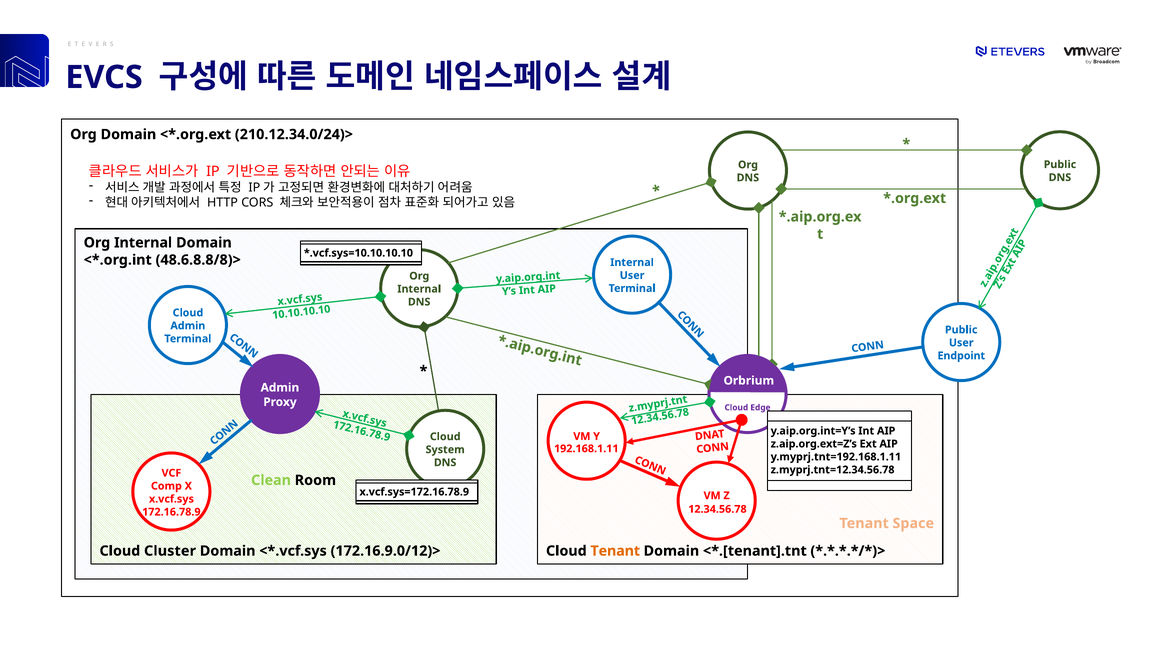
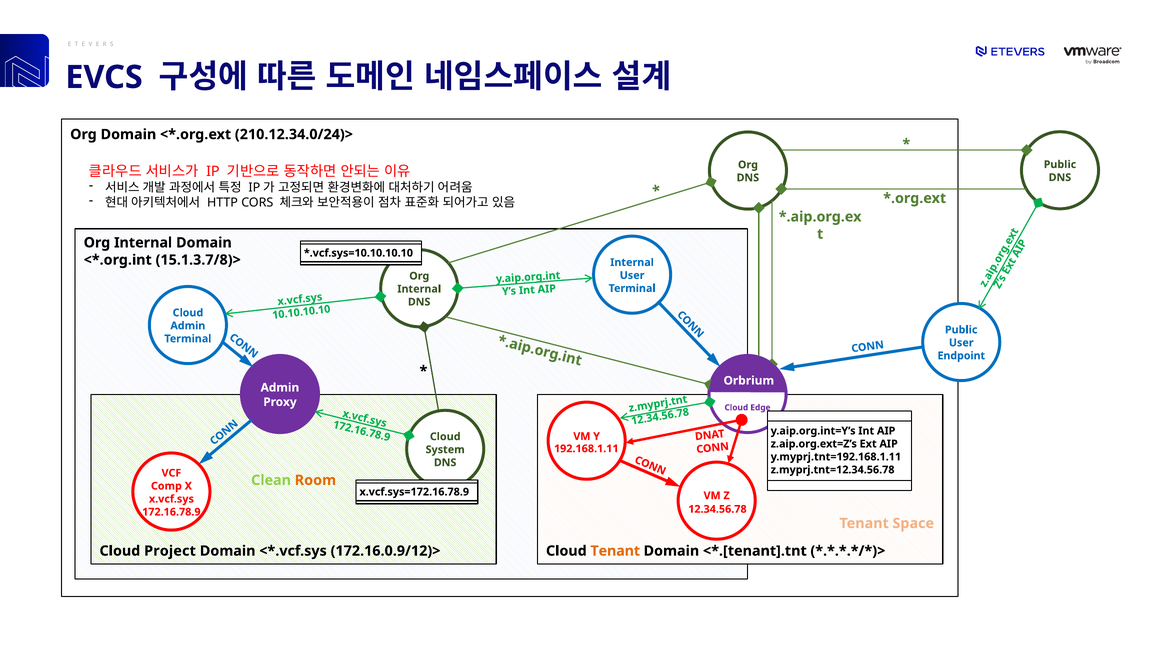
48.6.8.8/8)>: 48.6.8.8/8)> -> 15.1.3.7/8)>
Room colour: black -> orange
Cluster: Cluster -> Project
172.16.9.0/12)>: 172.16.9.0/12)> -> 172.16.0.9/12)>
